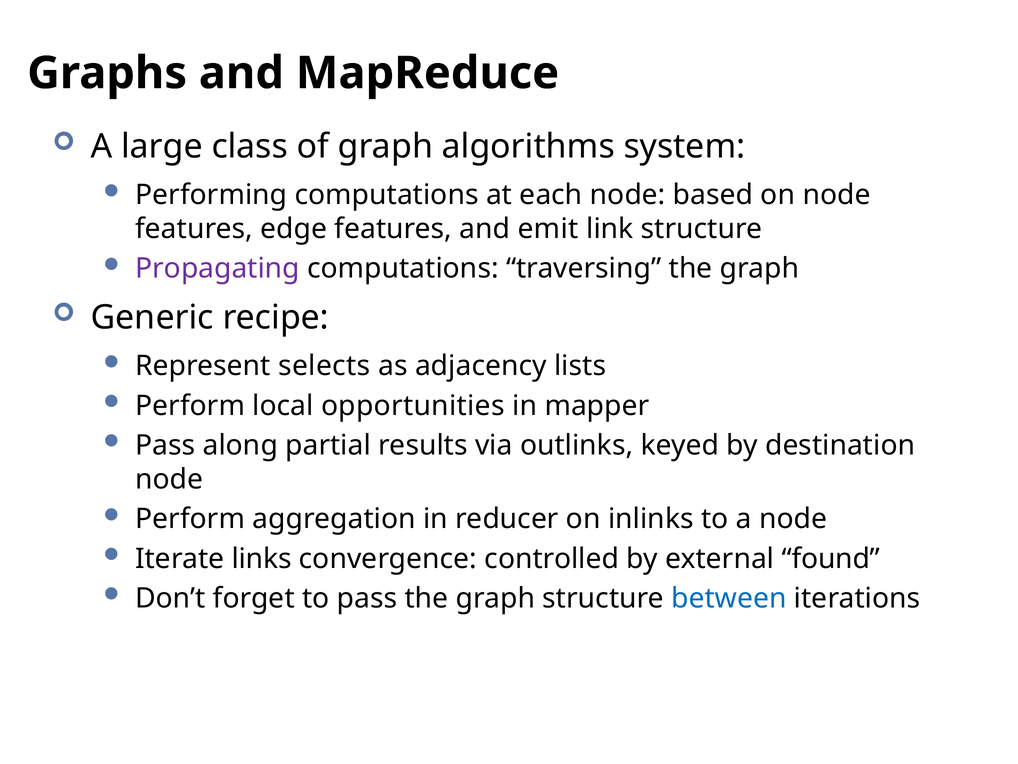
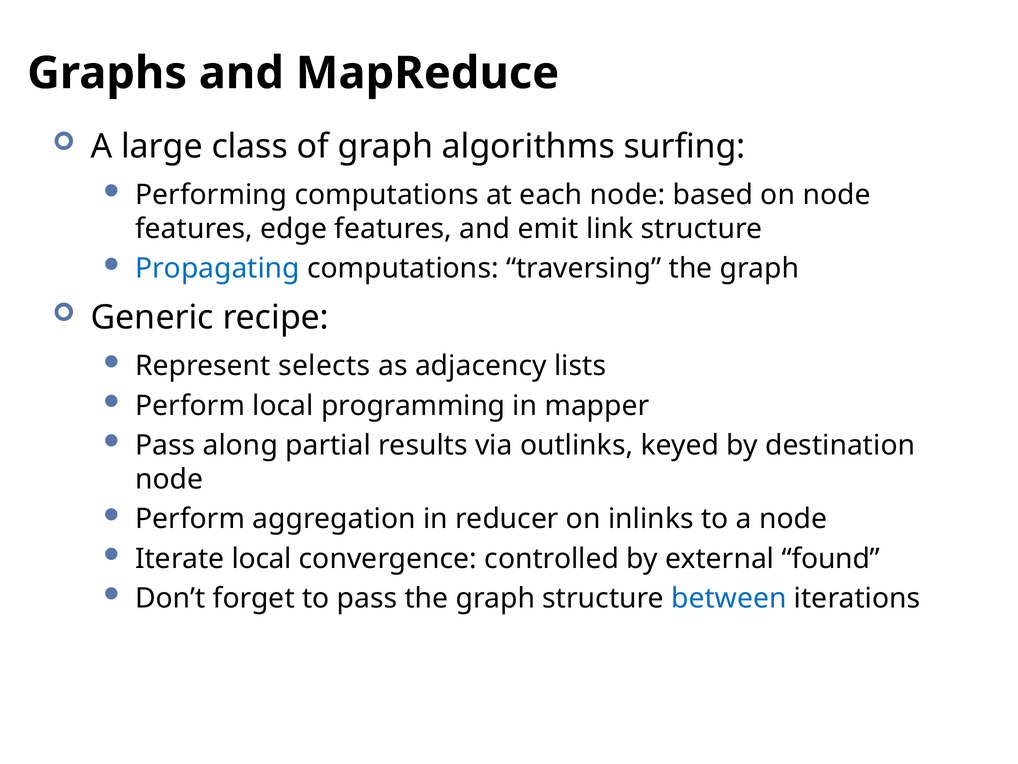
system: system -> surfing
Propagating colour: purple -> blue
opportunities: opportunities -> programming
Iterate links: links -> local
